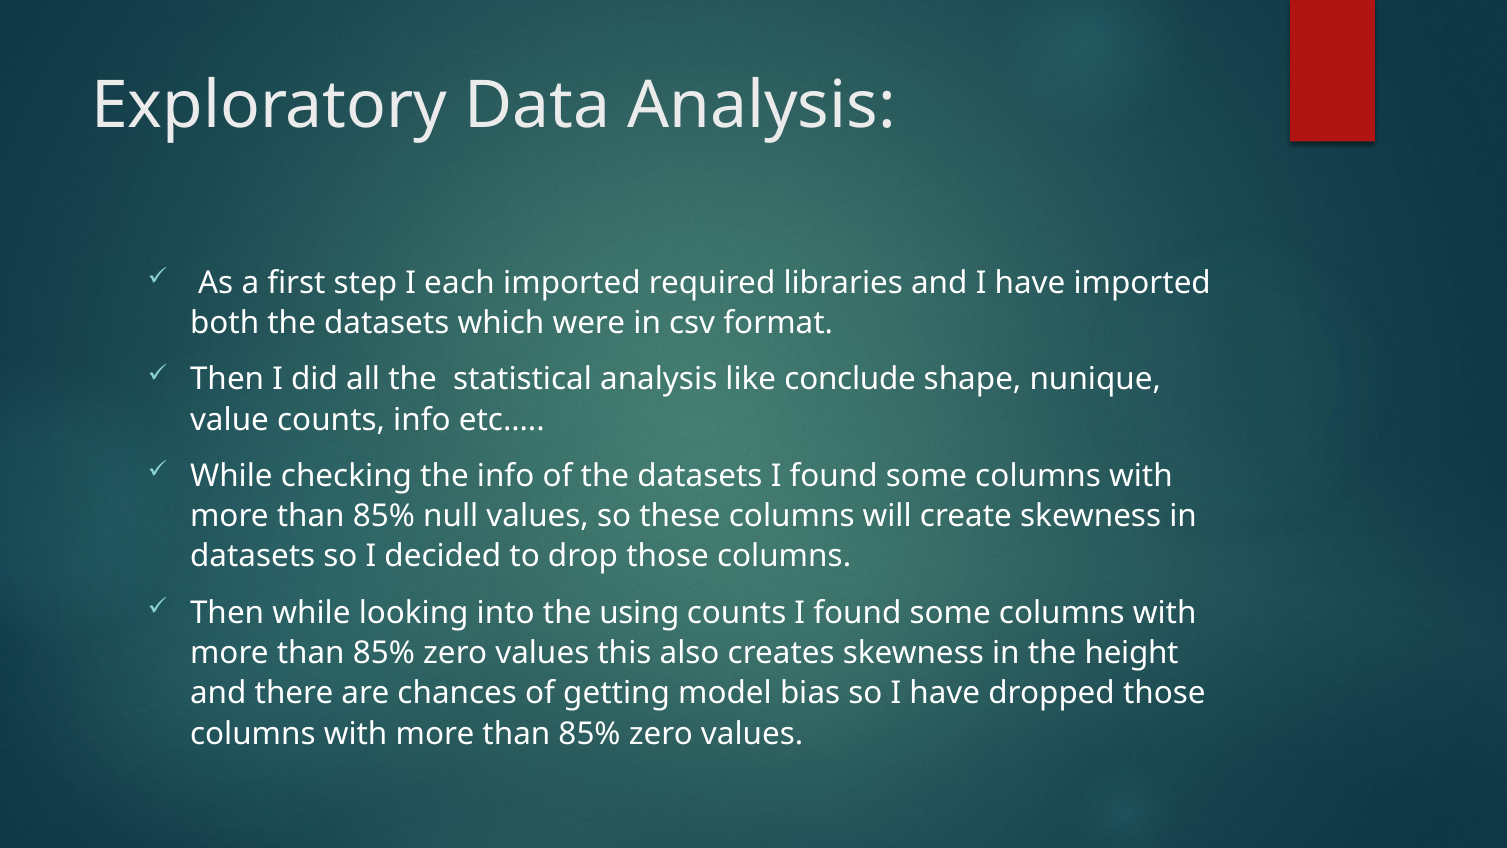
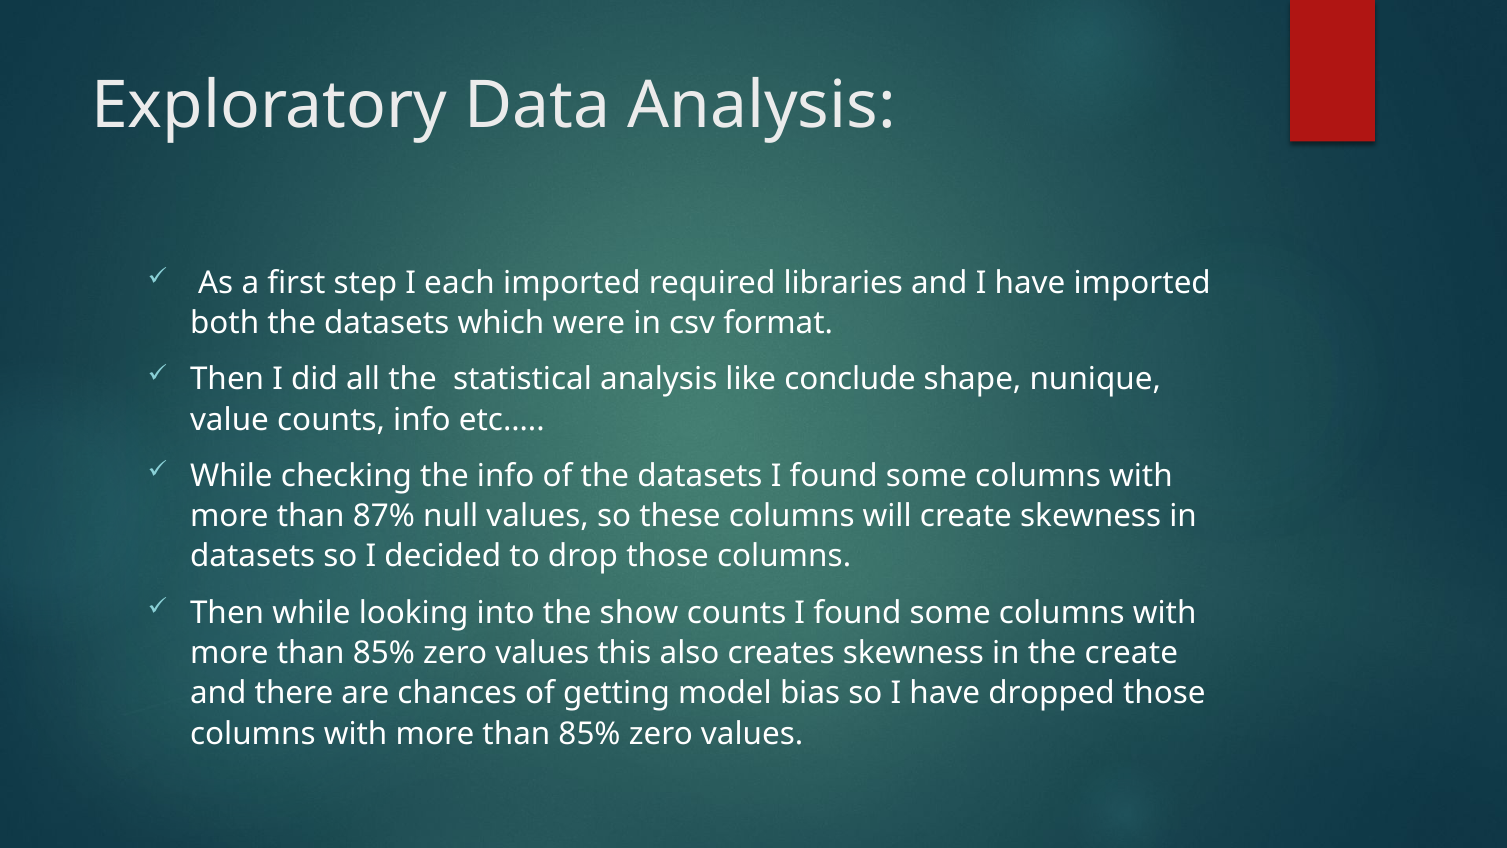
85% at (384, 516): 85% -> 87%
using: using -> show
the height: height -> create
